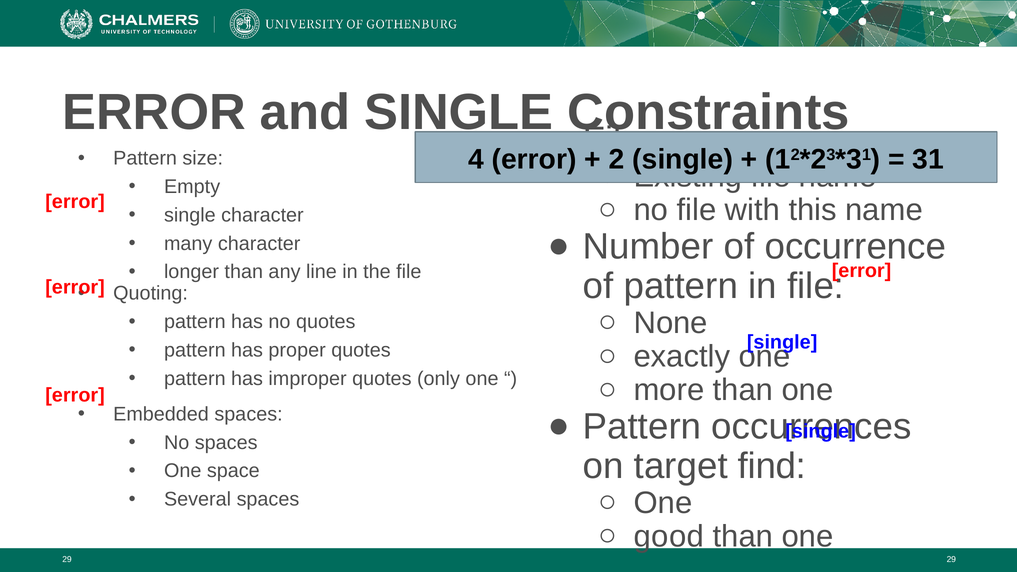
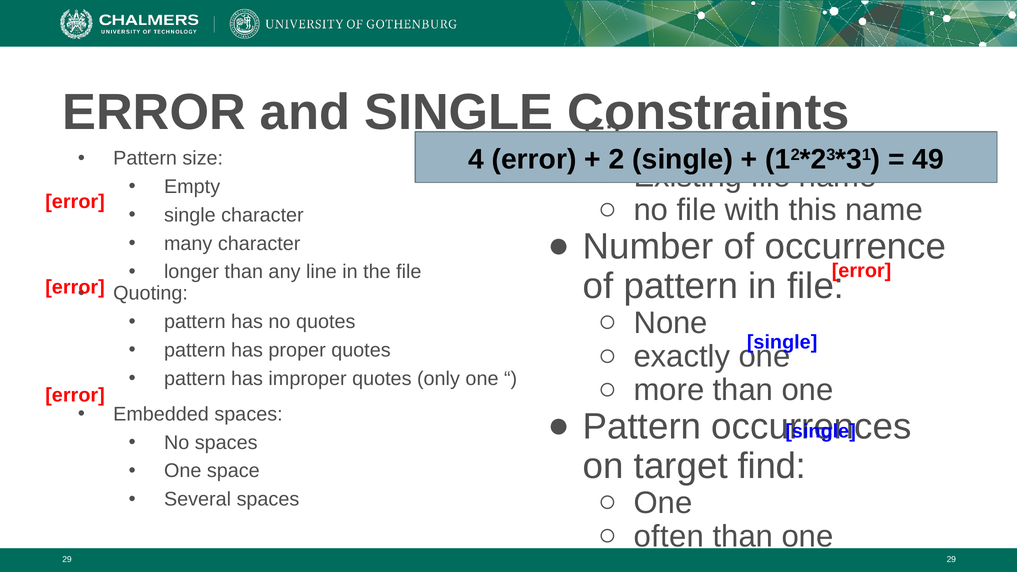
31: 31 -> 49
good: good -> often
